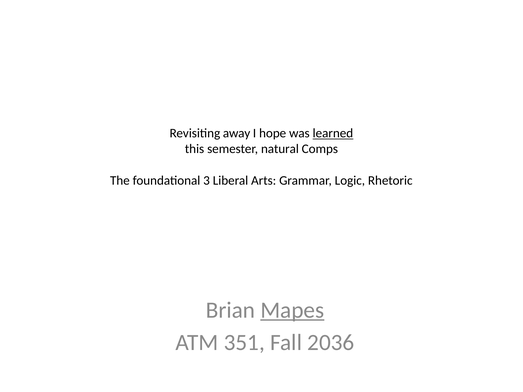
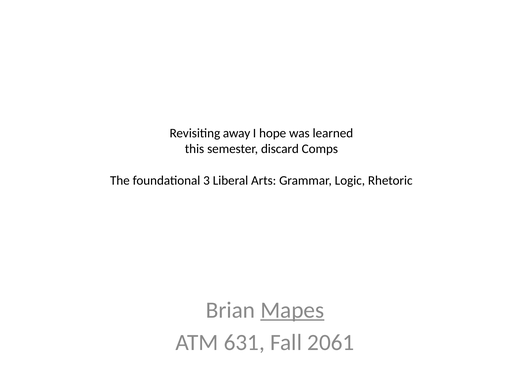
learned underline: present -> none
natural: natural -> discard
351: 351 -> 631
2036: 2036 -> 2061
